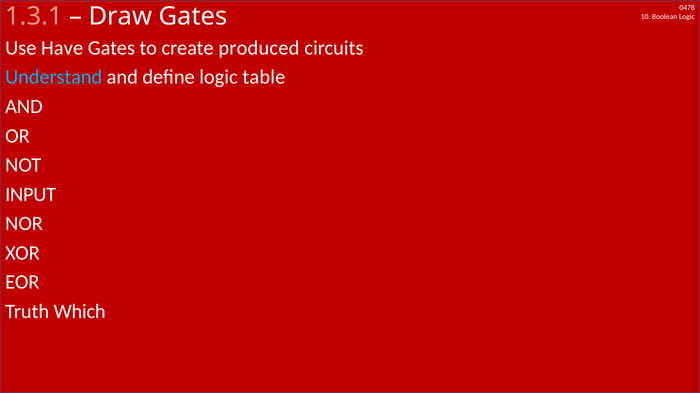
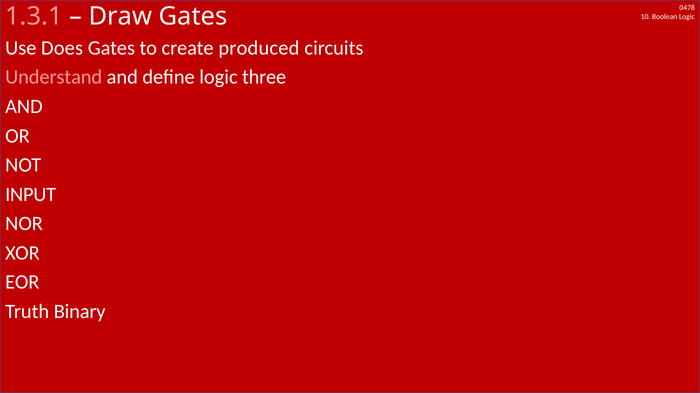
Have: Have -> Does
Understand colour: light blue -> pink
table: table -> three
Which: Which -> Binary
